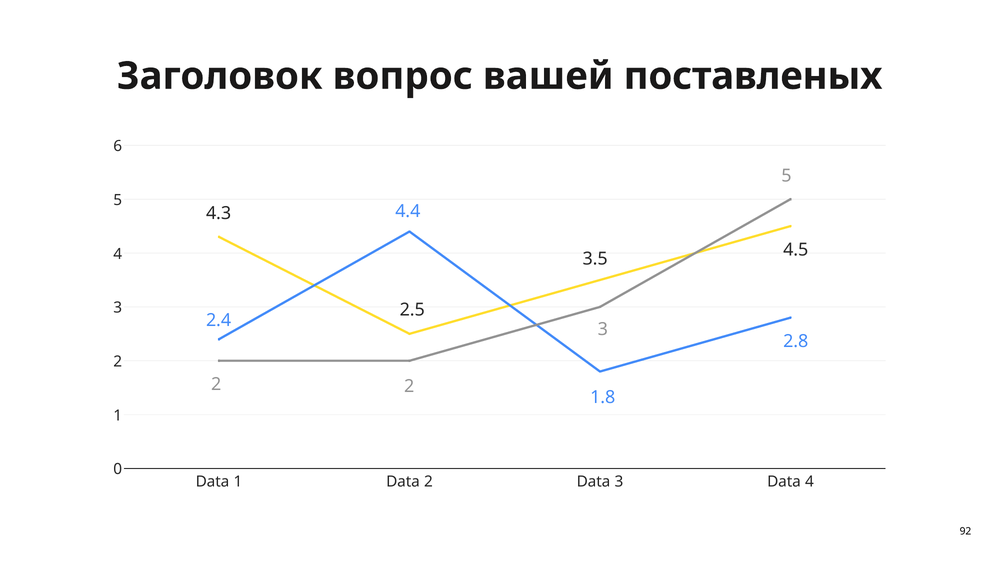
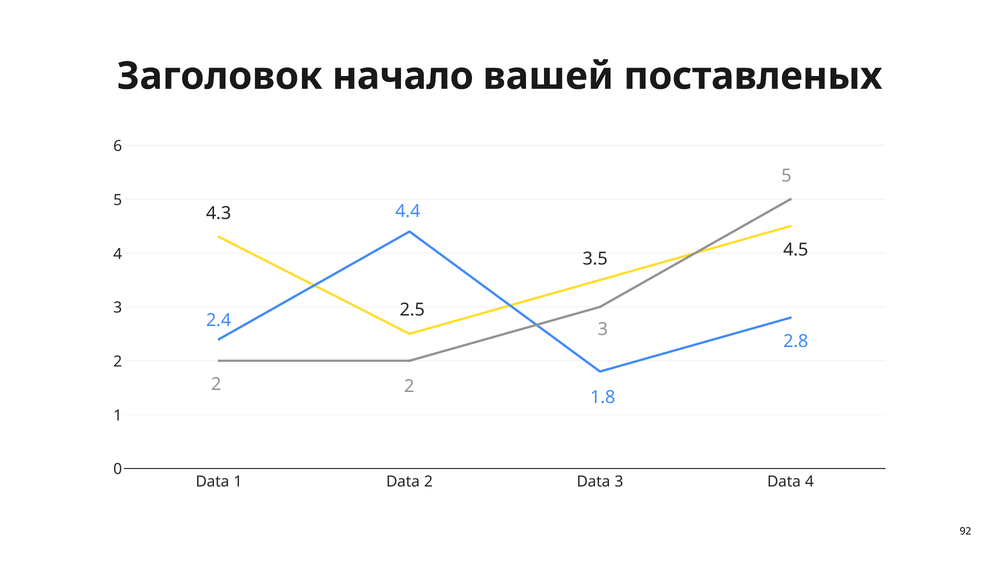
вопрос: вопрос -> начало
